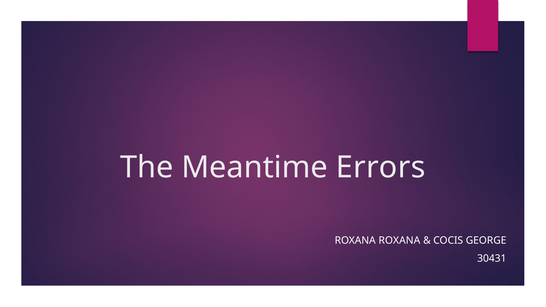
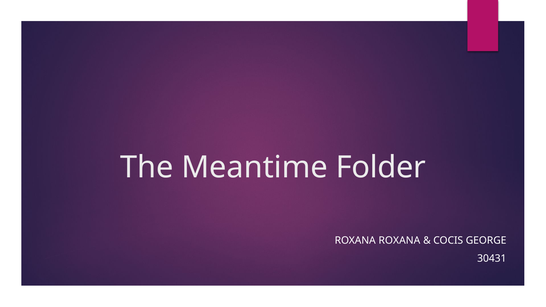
Errors: Errors -> Folder
